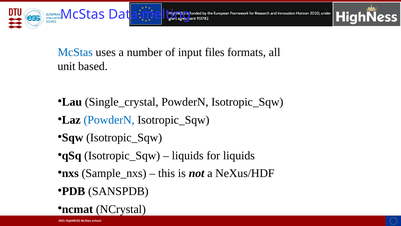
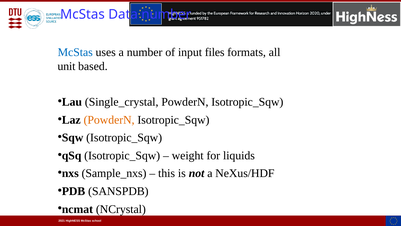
Data melting: melting -> number
PowderN at (109, 120) colour: blue -> orange
liquids at (188, 155): liquids -> weight
